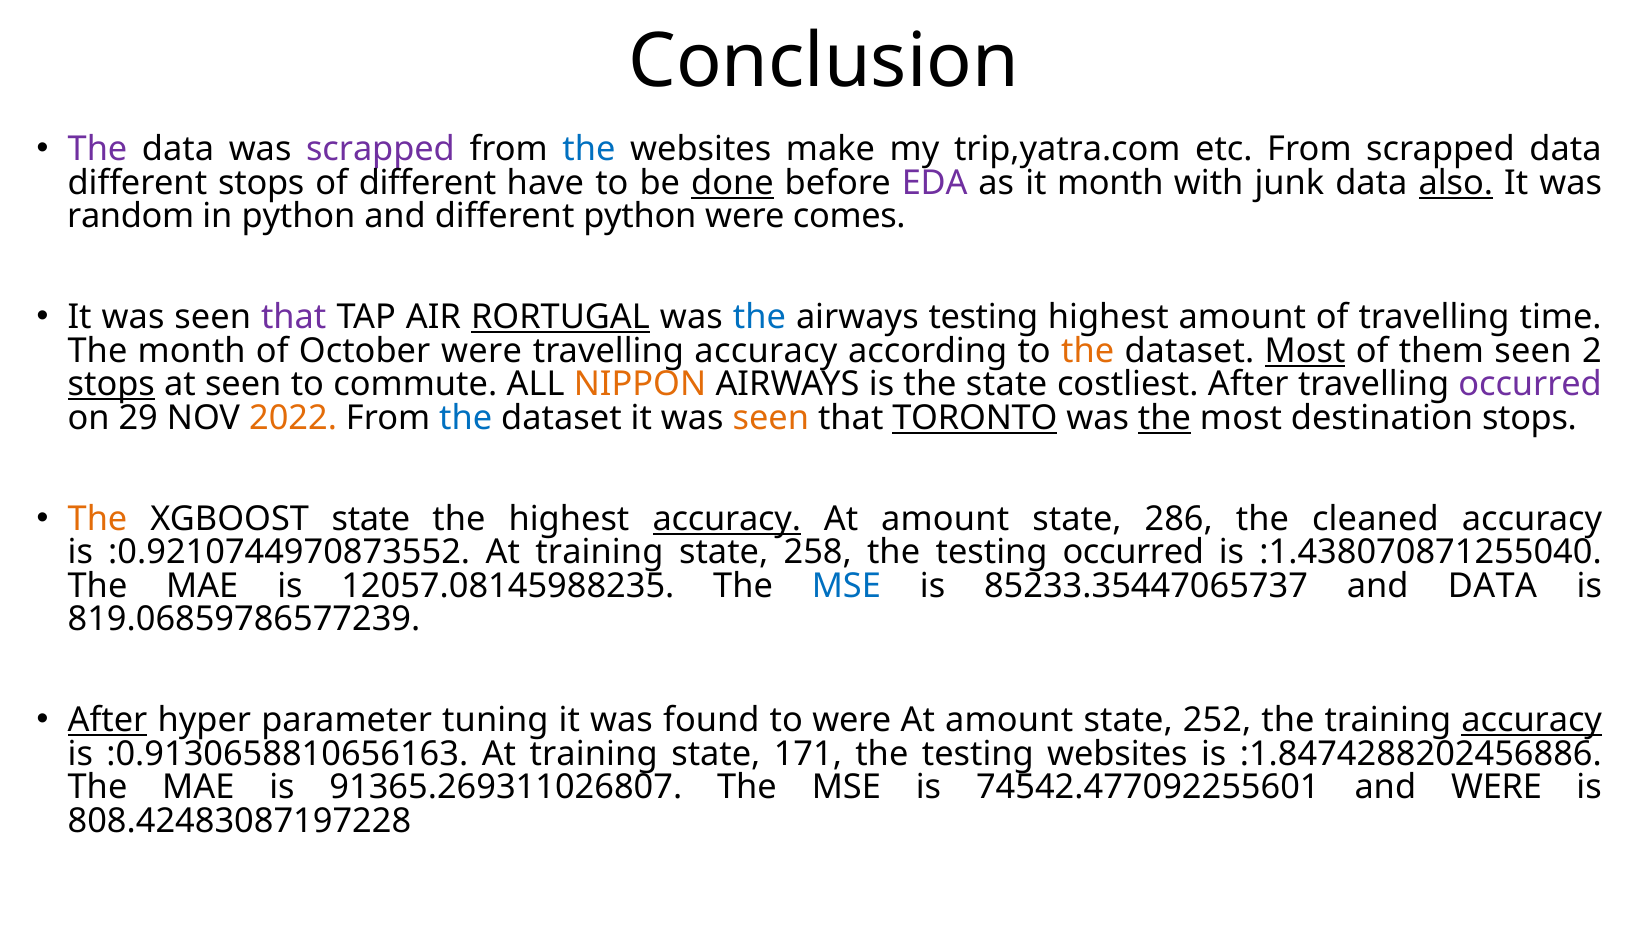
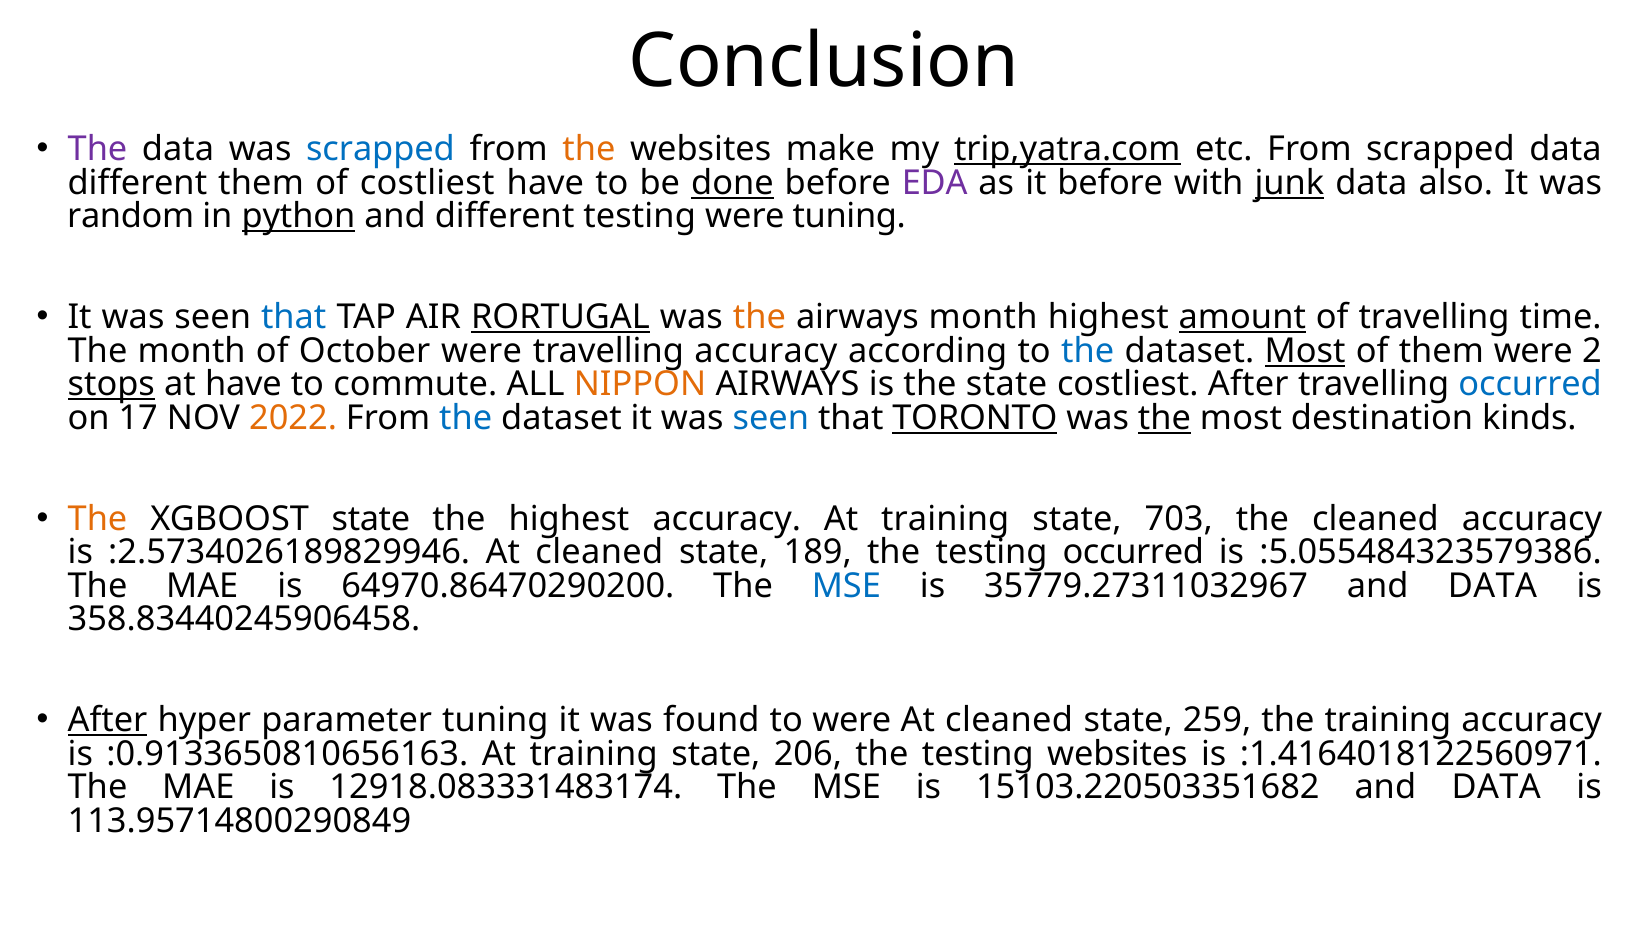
scrapped at (380, 150) colour: purple -> blue
the at (589, 150) colour: blue -> orange
trip,yatra.com underline: none -> present
different stops: stops -> them
of different: different -> costliest
it month: month -> before
junk underline: none -> present
also underline: present -> none
python at (298, 216) underline: none -> present
different python: python -> testing
were comes: comes -> tuning
that at (294, 318) colour: purple -> blue
the at (759, 318) colour: blue -> orange
airways testing: testing -> month
amount at (1242, 318) underline: none -> present
the at (1088, 351) colour: orange -> blue
them seen: seen -> were
at seen: seen -> have
occurred at (1530, 384) colour: purple -> blue
29: 29 -> 17
seen at (771, 418) colour: orange -> blue
destination stops: stops -> kinds
accuracy at (727, 519) underline: present -> none
amount at (945, 519): amount -> training
286: 286 -> 703
:0.9210744970873552: :0.9210744970873552 -> :2.5734026189829946
training at (599, 552): training -> cleaned
258: 258 -> 189
:1.438070871255040: :1.438070871255040 -> :5.055484323579386
12057.08145988235: 12057.08145988235 -> 64970.86470290200
85233.35447065737: 85233.35447065737 -> 35779.27311032967
819.06859786577239: 819.06859786577239 -> 358.83440245906458
amount at (1009, 721): amount -> cleaned
252: 252 -> 259
accuracy at (1532, 721) underline: present -> none
:0.9130658810656163: :0.9130658810656163 -> :0.9133650810656163
171: 171 -> 206
:1.8474288202456886: :1.8474288202456886 -> :1.4164018122560971
91365.269311026807: 91365.269311026807 -> 12918.083331483174
74542.477092255601: 74542.477092255601 -> 15103.220503351682
WERE at (1496, 787): WERE -> DATA
808.42483087197228: 808.42483087197228 -> 113.95714800290849
